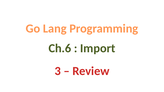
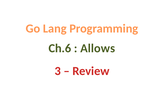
Import: Import -> Allows
